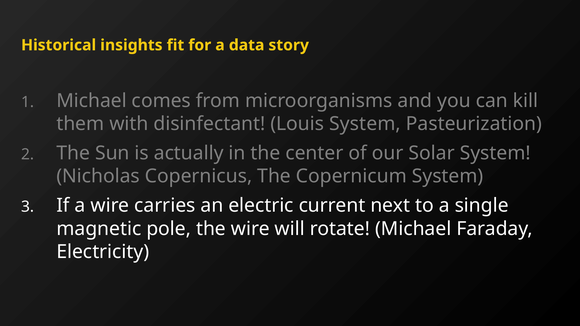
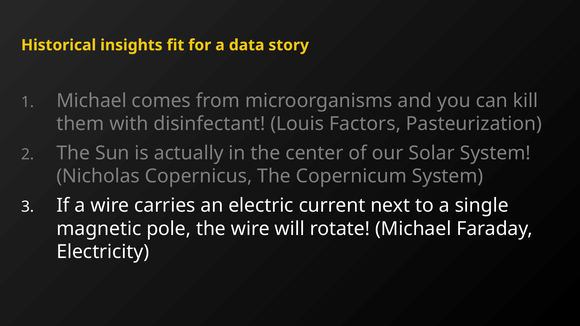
Louis System: System -> Factors
